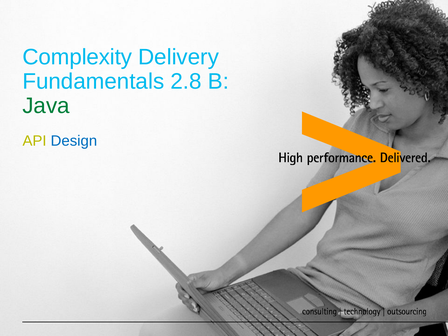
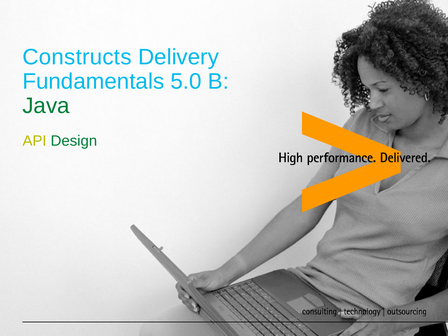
Complexity: Complexity -> Constructs
2.8: 2.8 -> 5.0
Design colour: blue -> green
